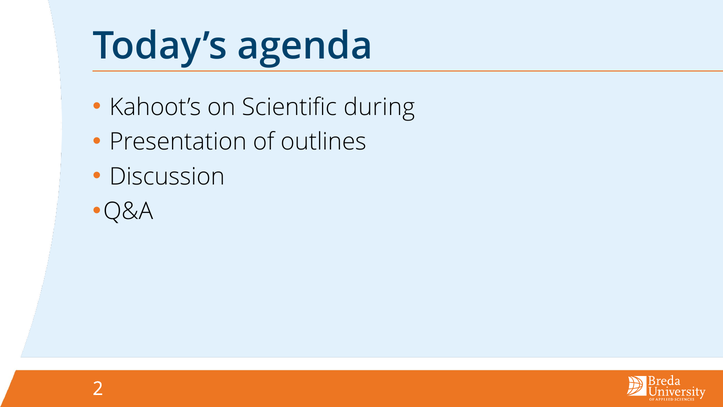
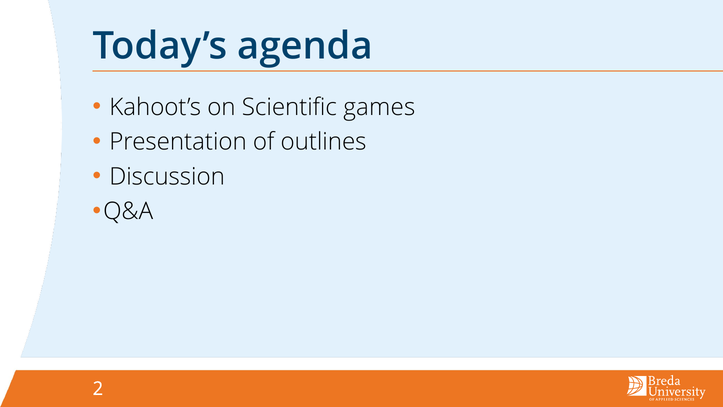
during: during -> games
